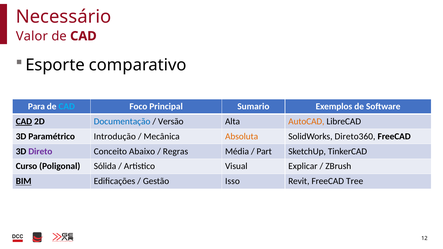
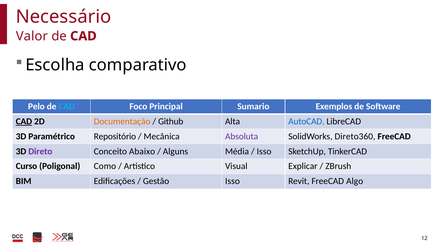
Esporte: Esporte -> Escolha
Para: Para -> Pelo
Documentação colour: blue -> orange
Versão: Versão -> Github
AutoCAD colour: orange -> blue
Introdução: Introdução -> Repositório
Absoluta colour: orange -> purple
Regras: Regras -> Alguns
Part at (264, 151): Part -> Isso
Sólida: Sólida -> Como
BIM underline: present -> none
Tree: Tree -> Algo
